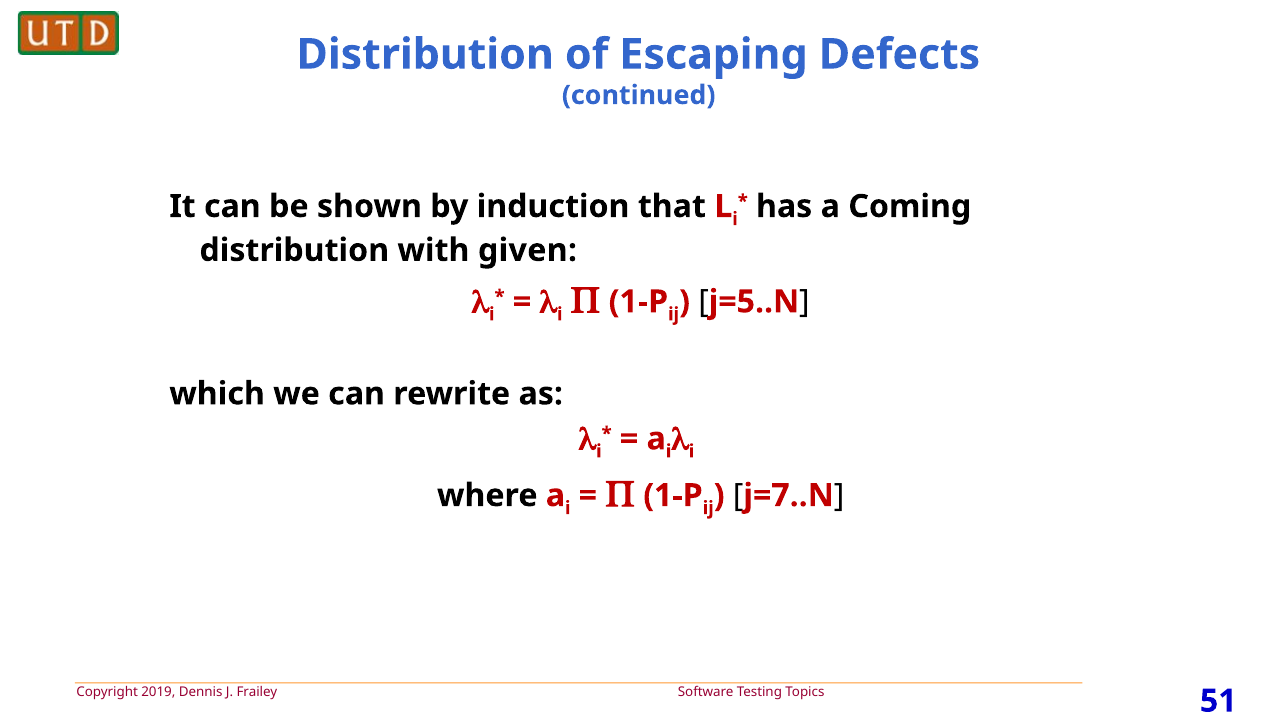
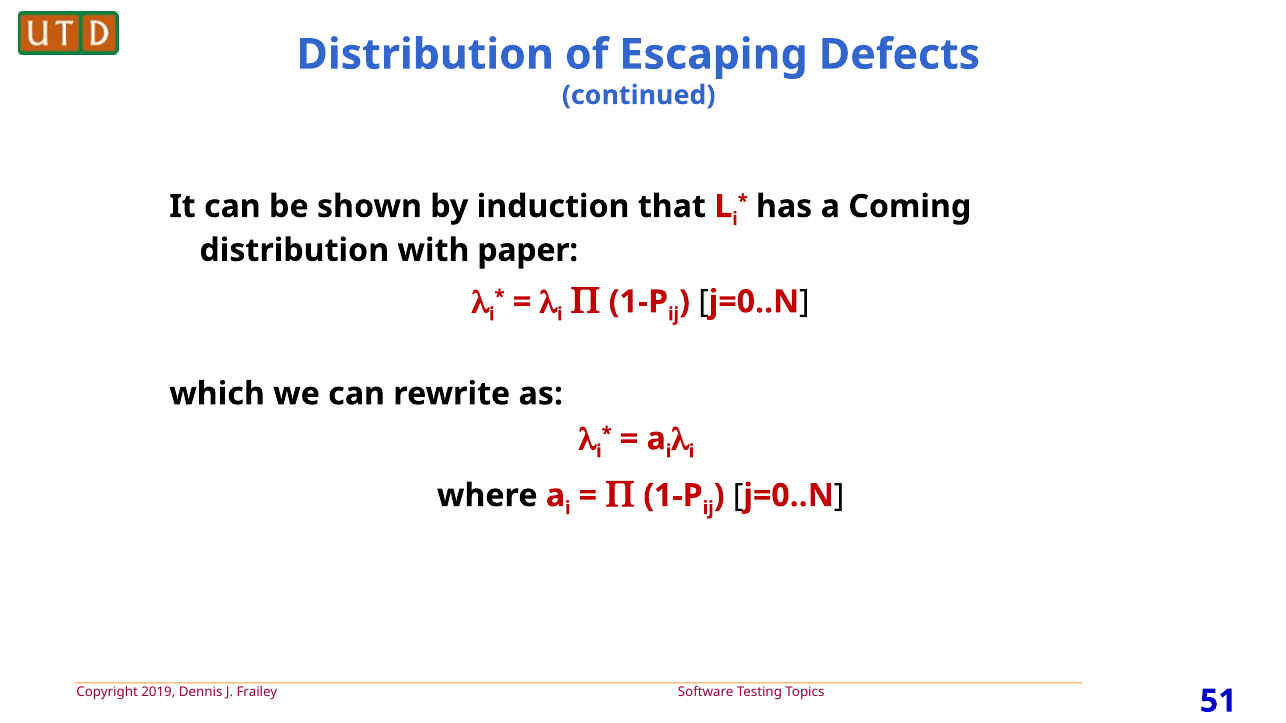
given: given -> paper
j=5..N at (754, 302): j=5..N -> j=0..N
j=7..N at (789, 496): j=7..N -> j=0..N
